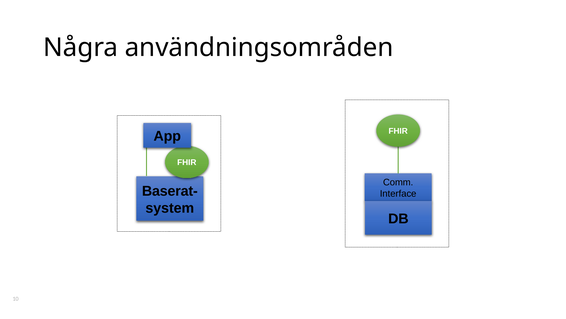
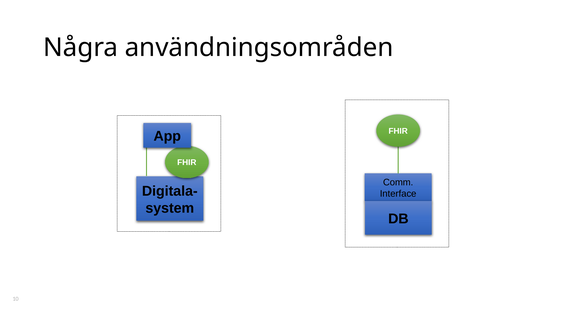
Baserat-: Baserat- -> Digitala-
